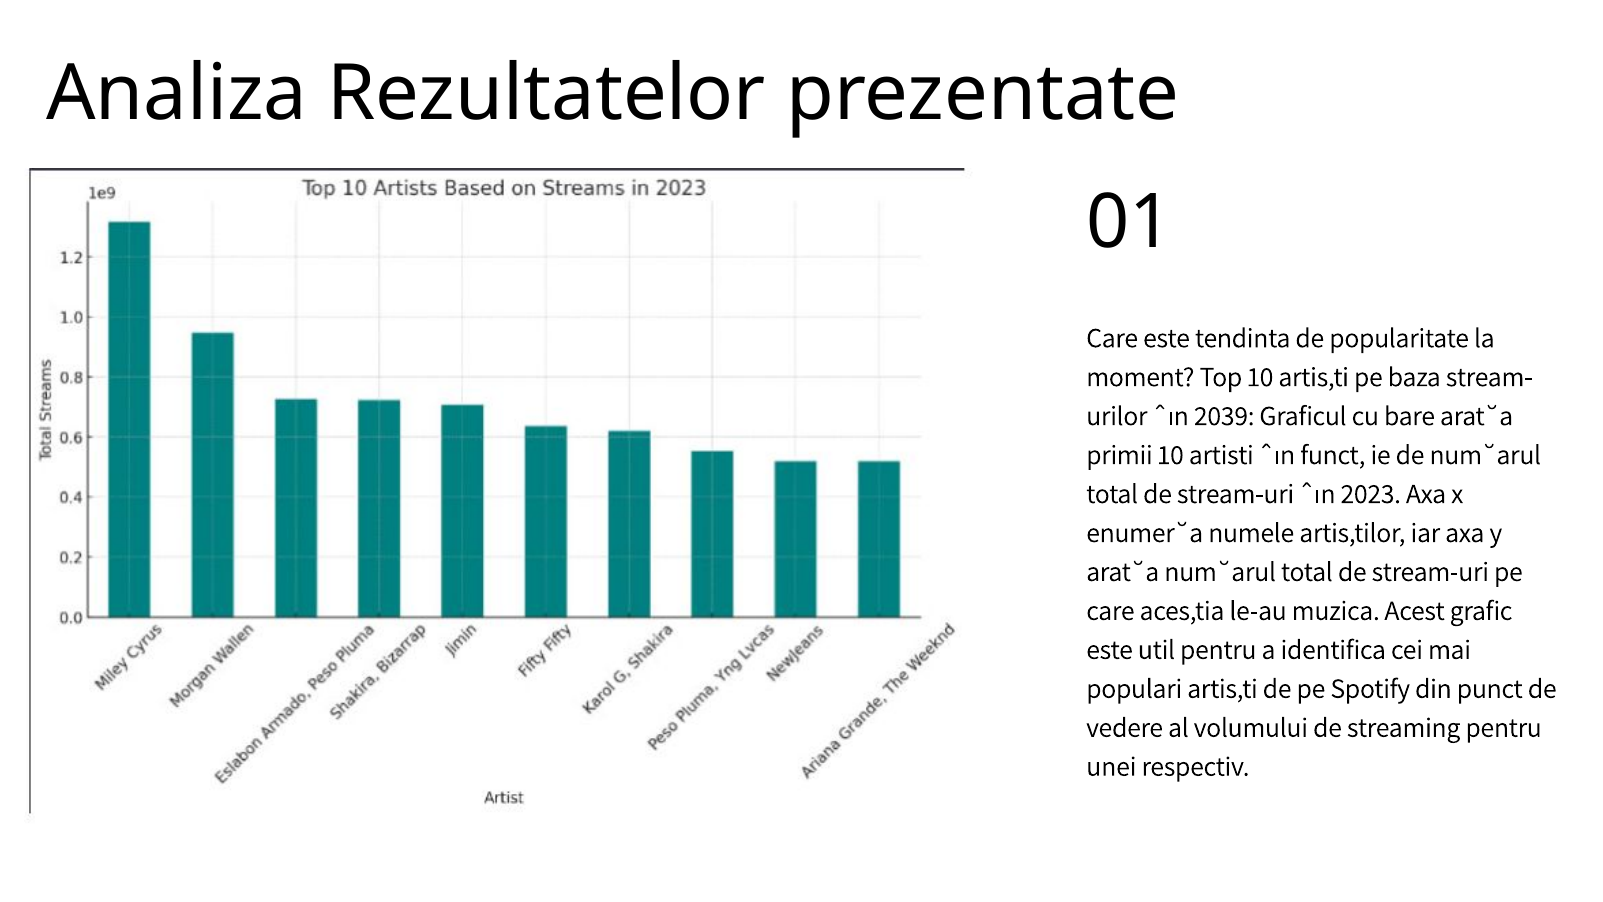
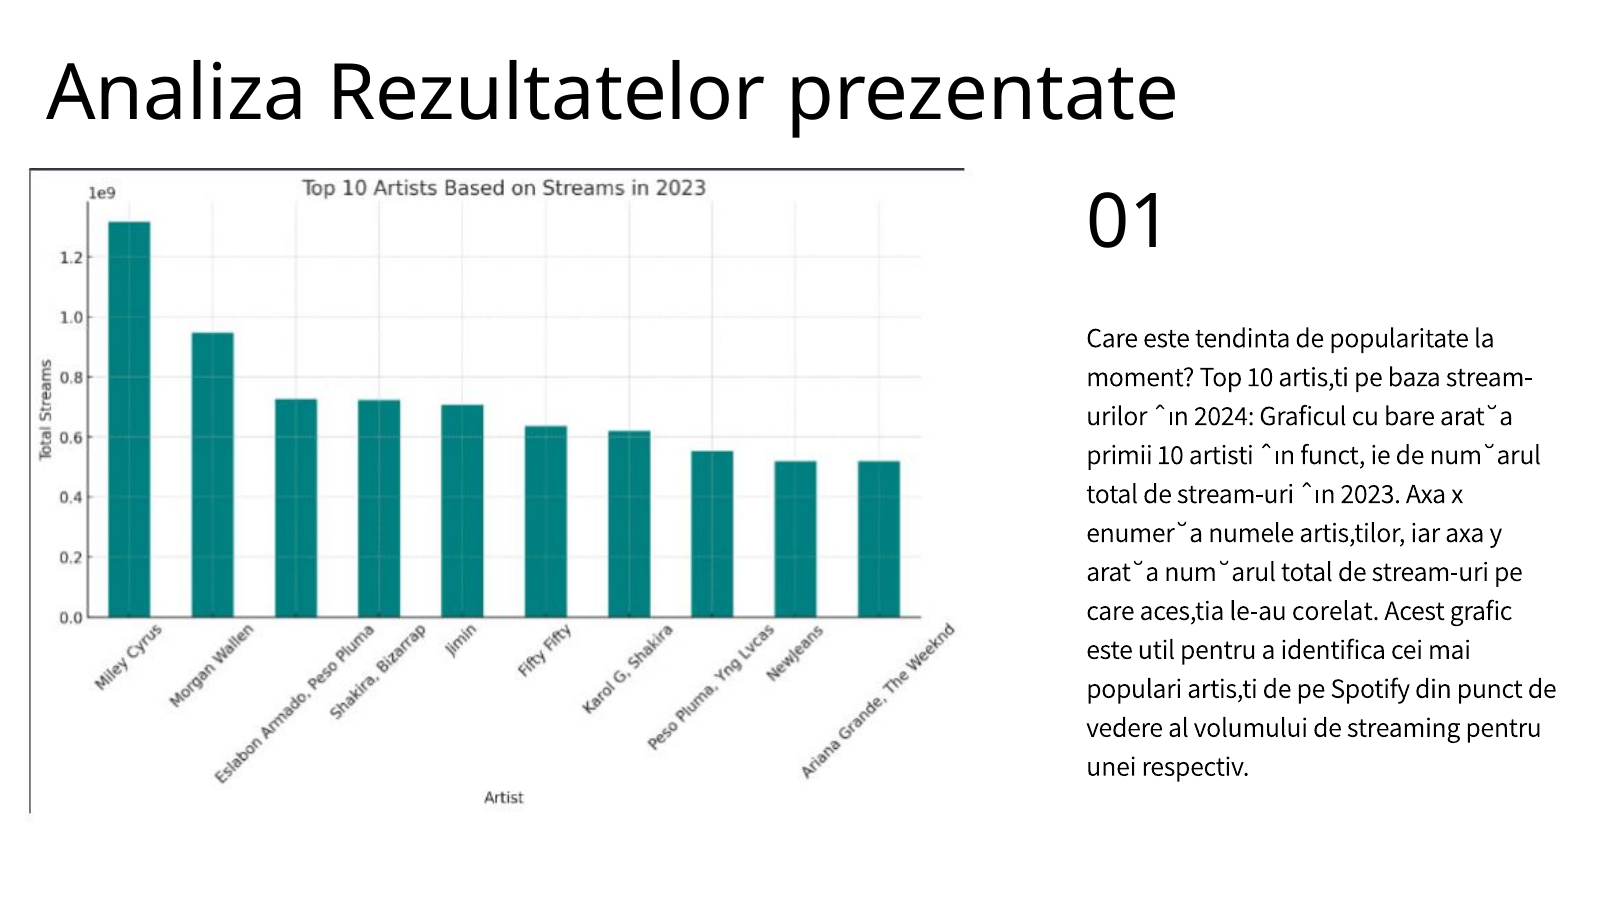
2039: 2039 -> 2024
muzica: muzica -> corelat
